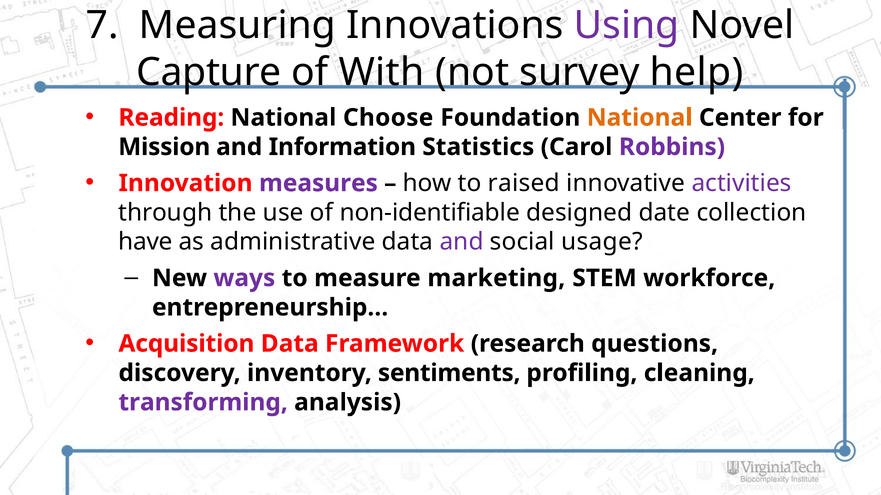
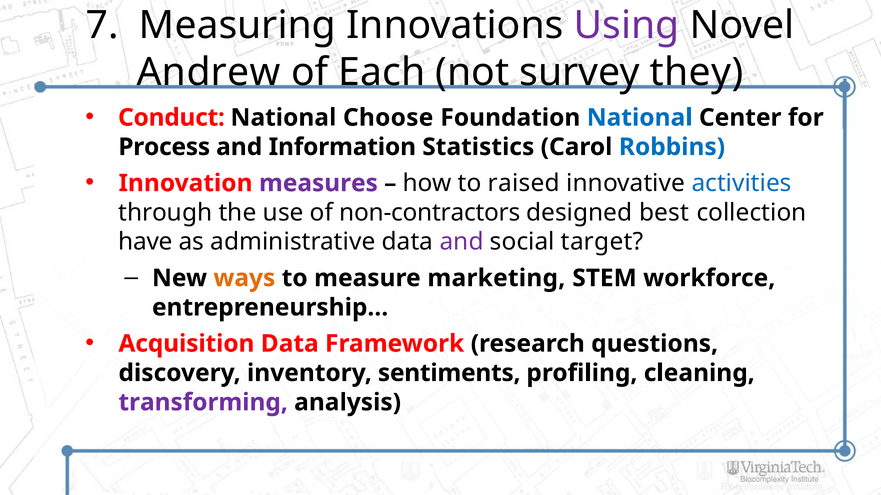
Capture: Capture -> Andrew
With: With -> Each
help: help -> they
Reading: Reading -> Conduct
National at (640, 118) colour: orange -> blue
Mission: Mission -> Process
Robbins colour: purple -> blue
activities colour: purple -> blue
non-identifiable: non-identifiable -> non-contractors
date: date -> best
usage: usage -> target
ways colour: purple -> orange
